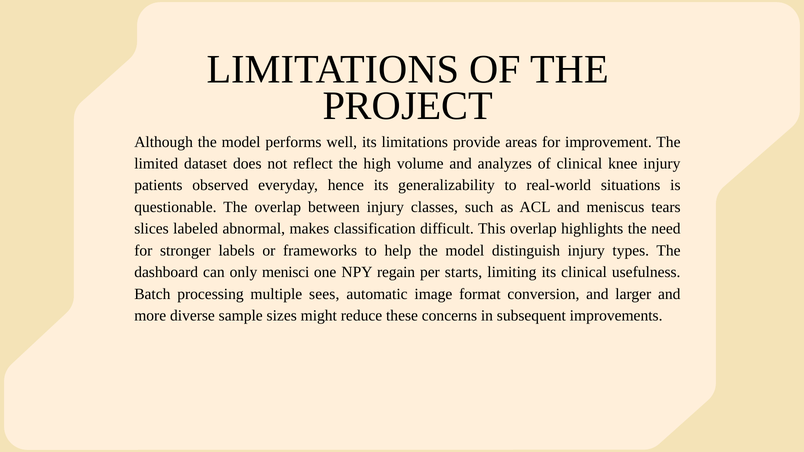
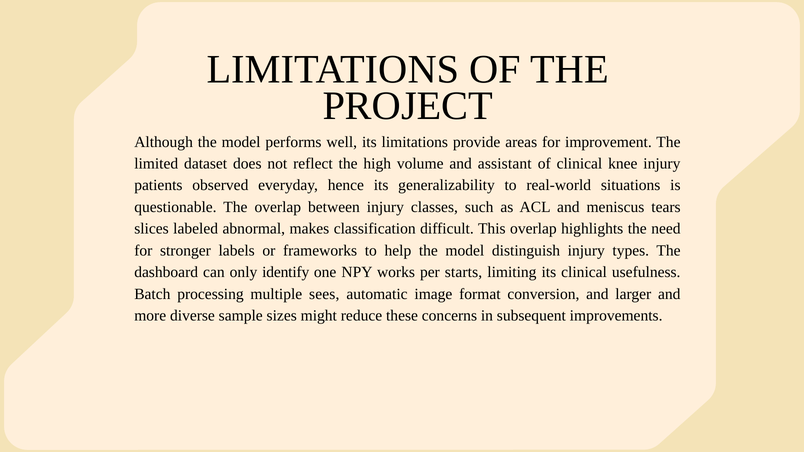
analyzes: analyzes -> assistant
menisci: menisci -> identify
regain: regain -> works
